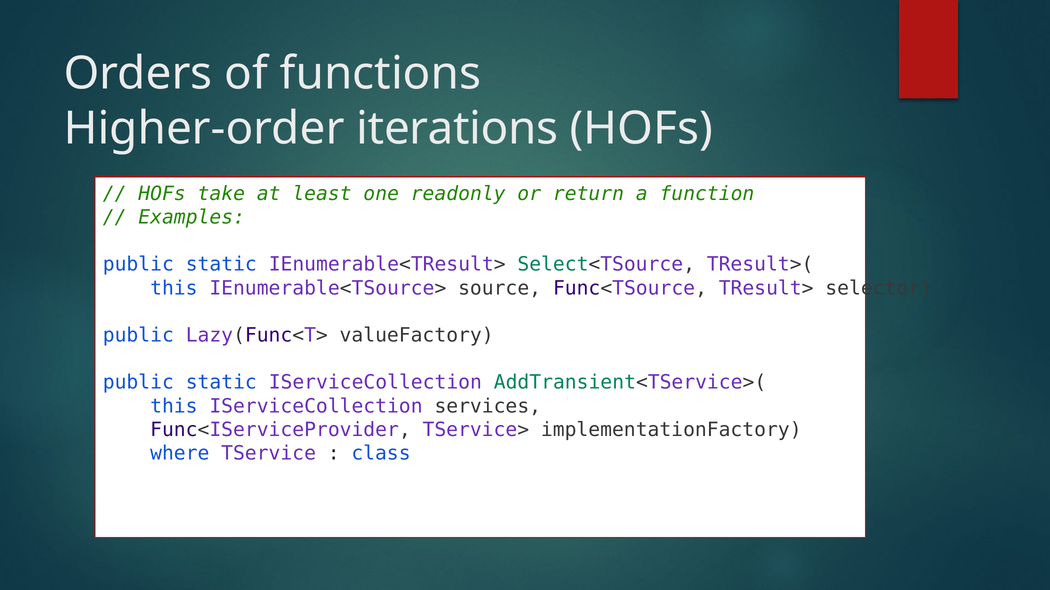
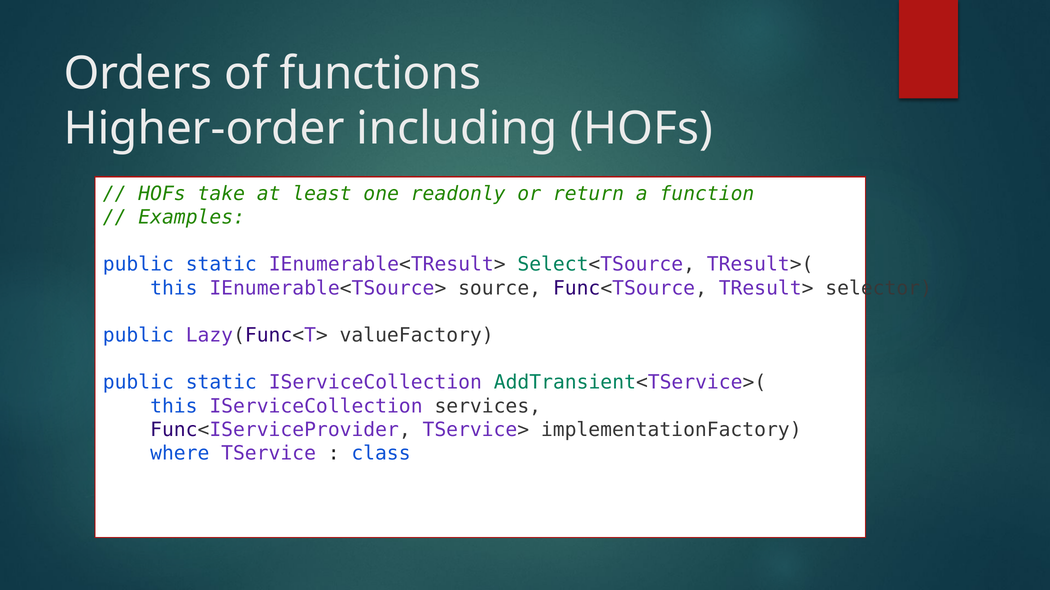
iterations: iterations -> including
